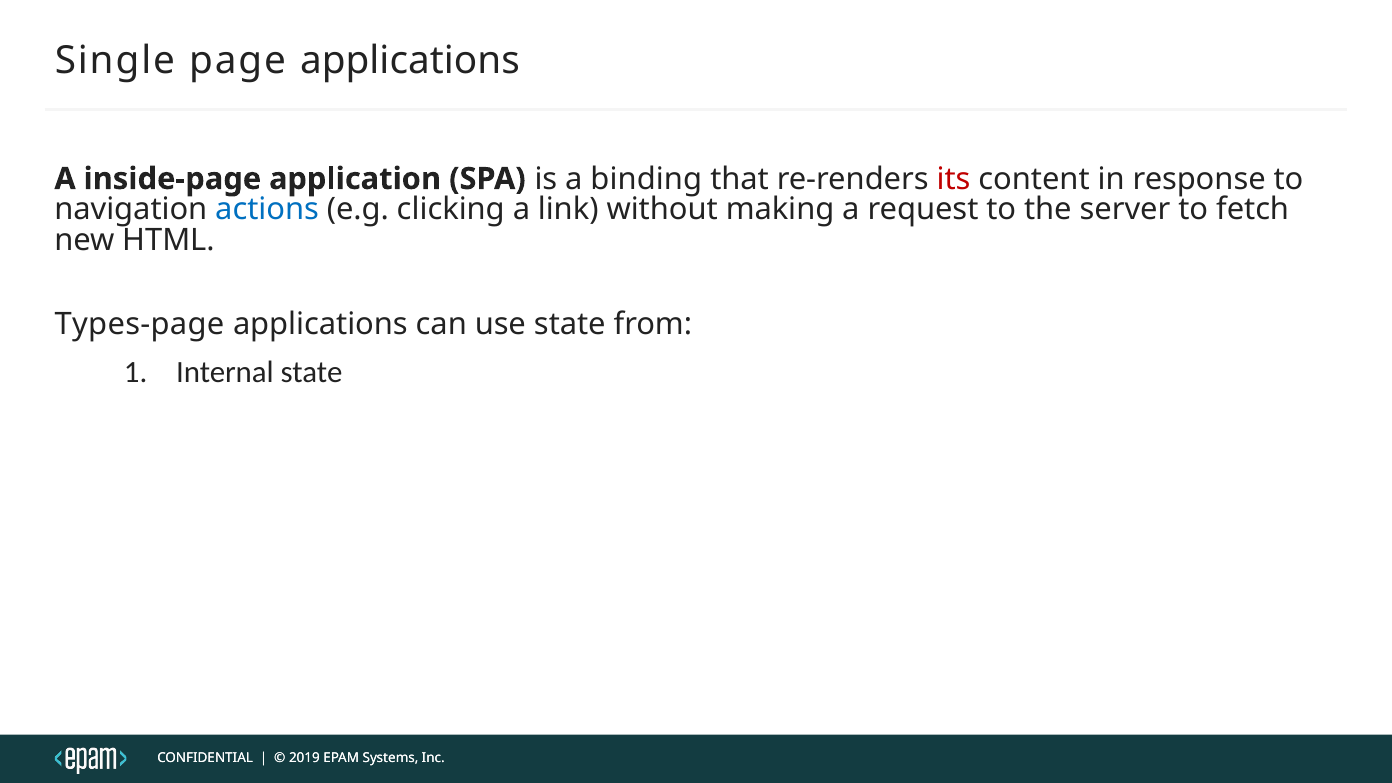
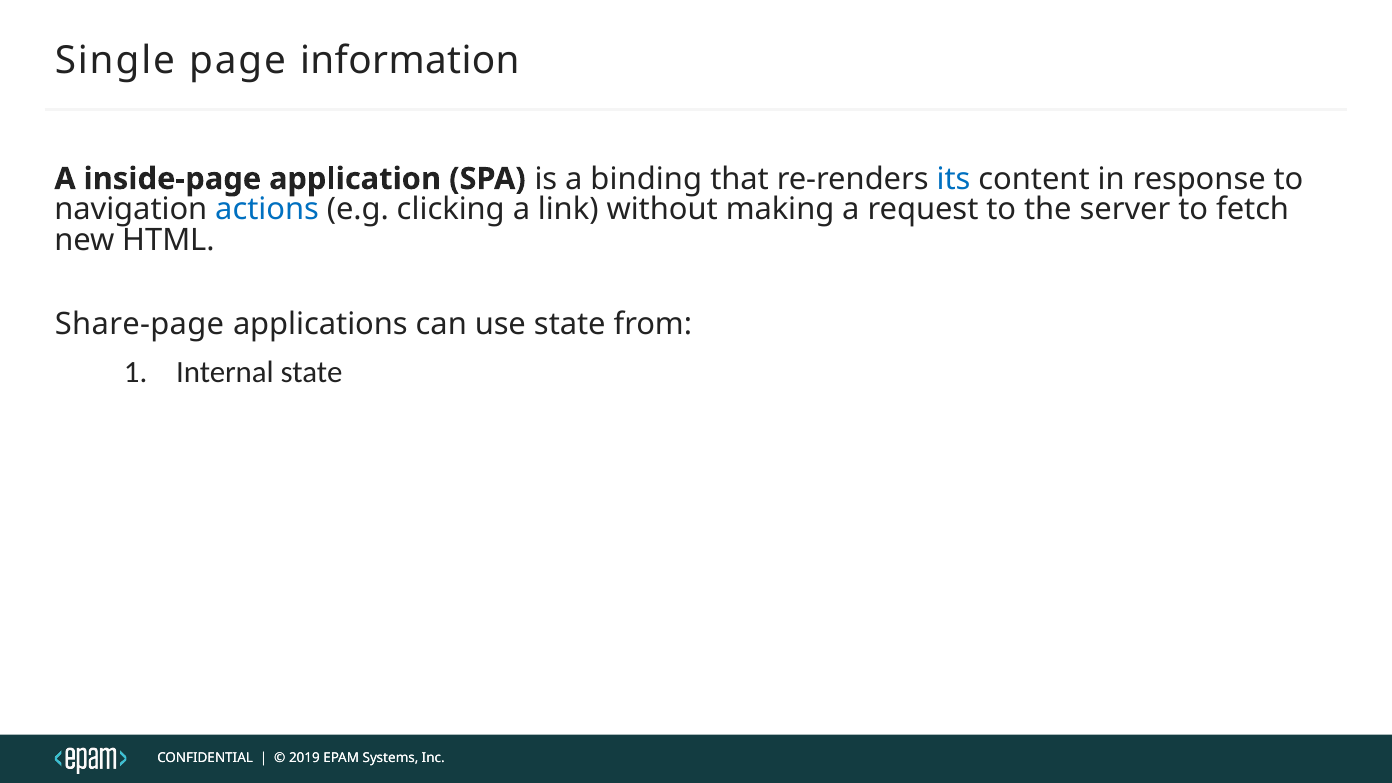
page applications: applications -> information
its colour: red -> blue
Types-page: Types-page -> Share-page
